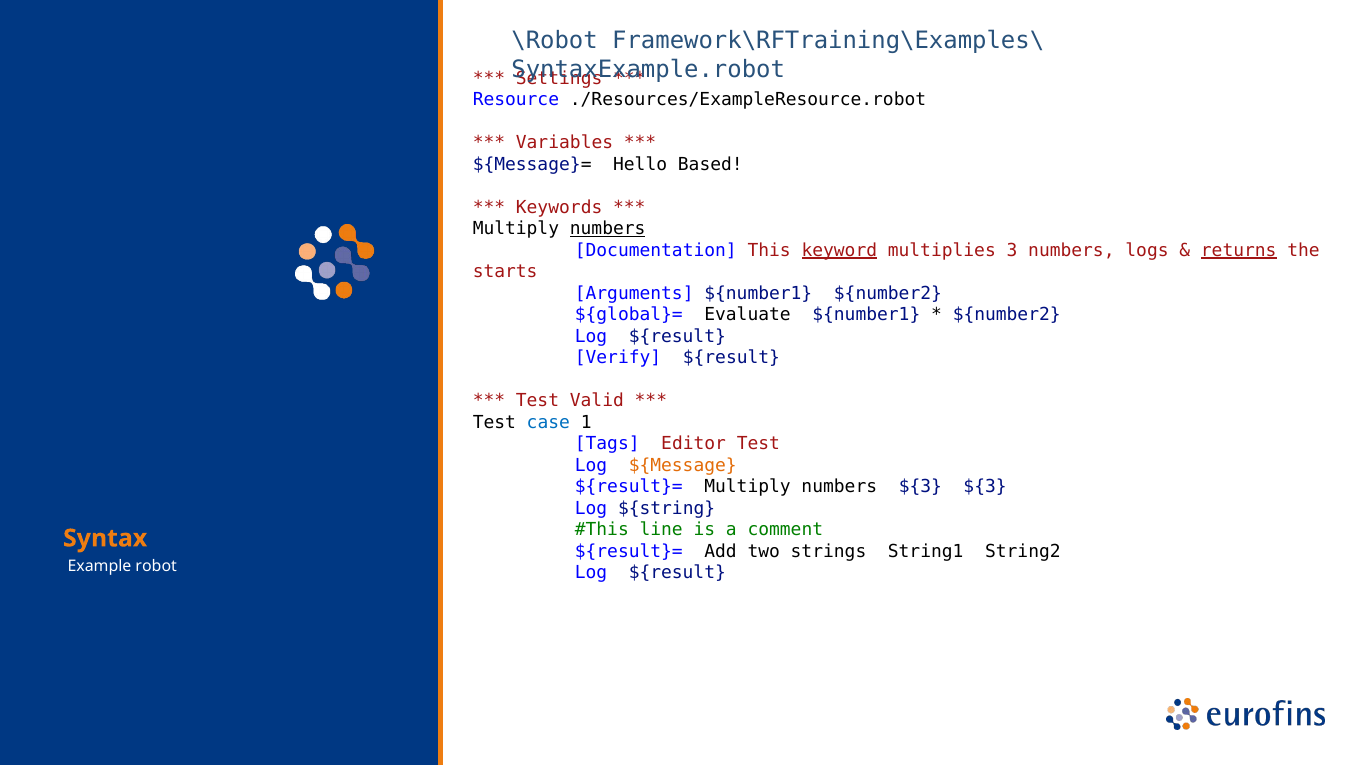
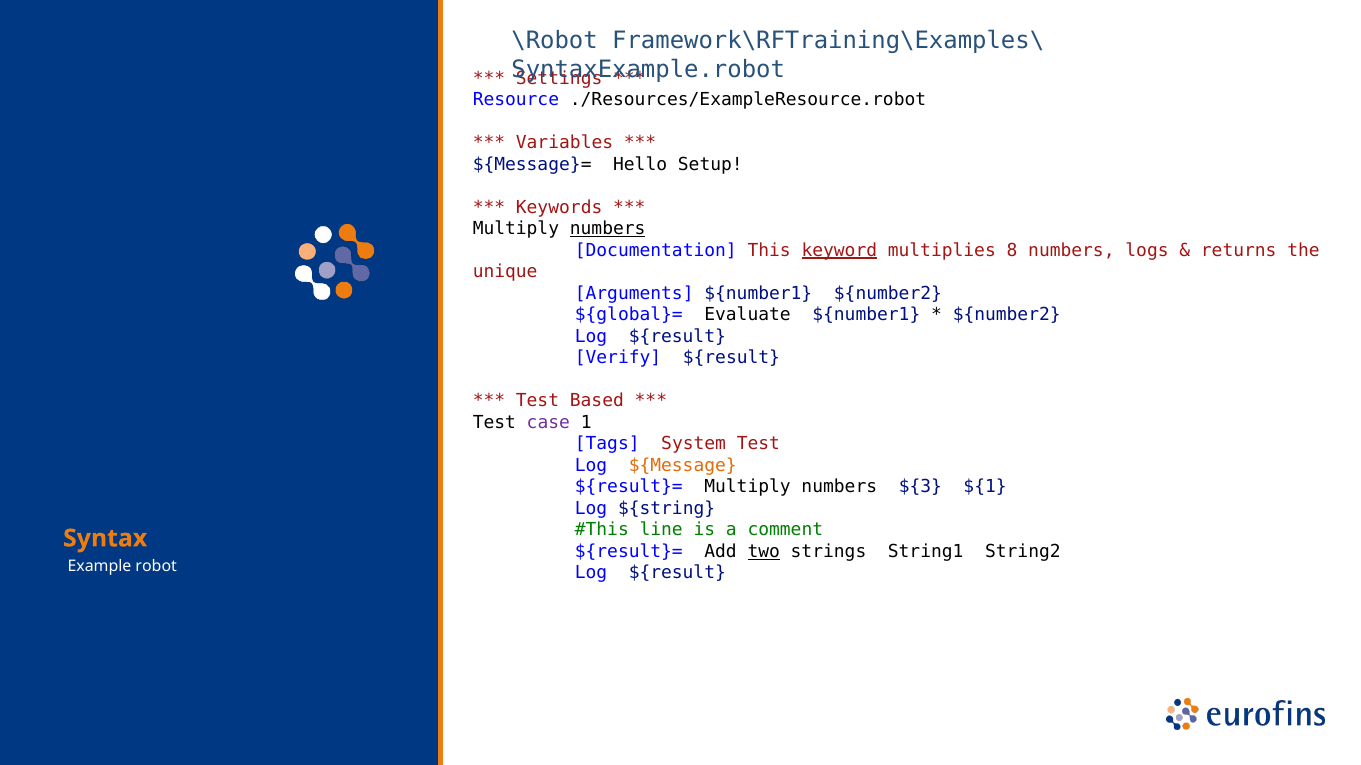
Based: Based -> Setup
3: 3 -> 8
returns underline: present -> none
starts: starts -> unique
Valid: Valid -> Based
case colour: blue -> purple
Editor: Editor -> System
${3 ${3: ${3 -> ${1
two underline: none -> present
